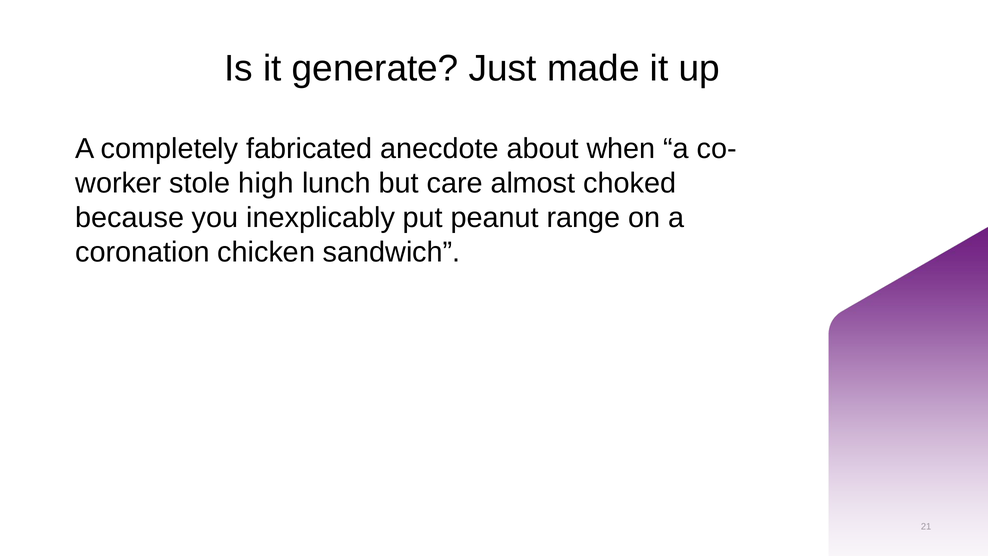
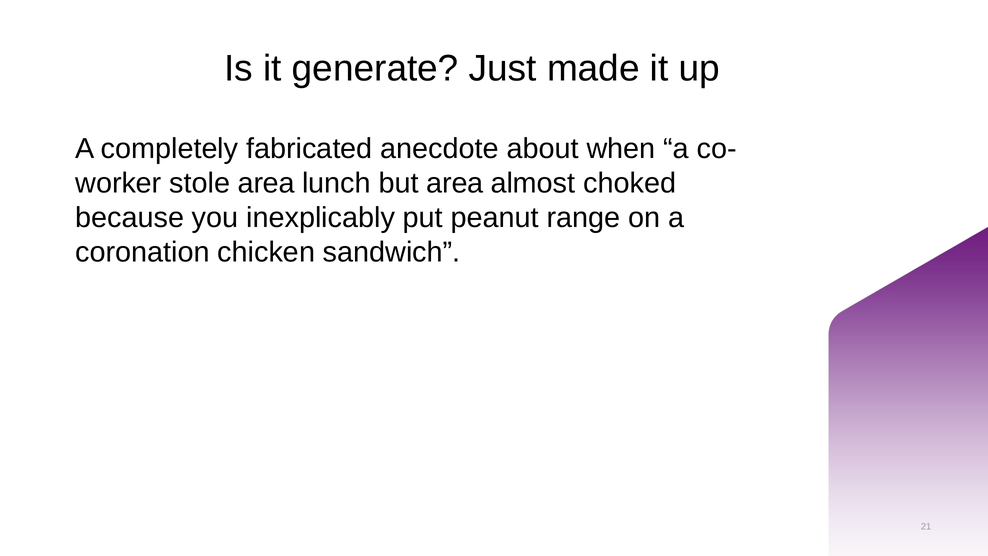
stole high: high -> area
but care: care -> area
